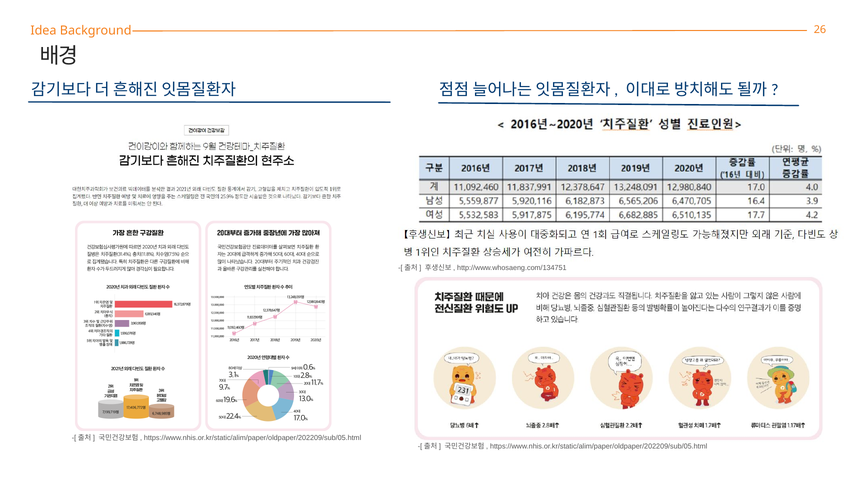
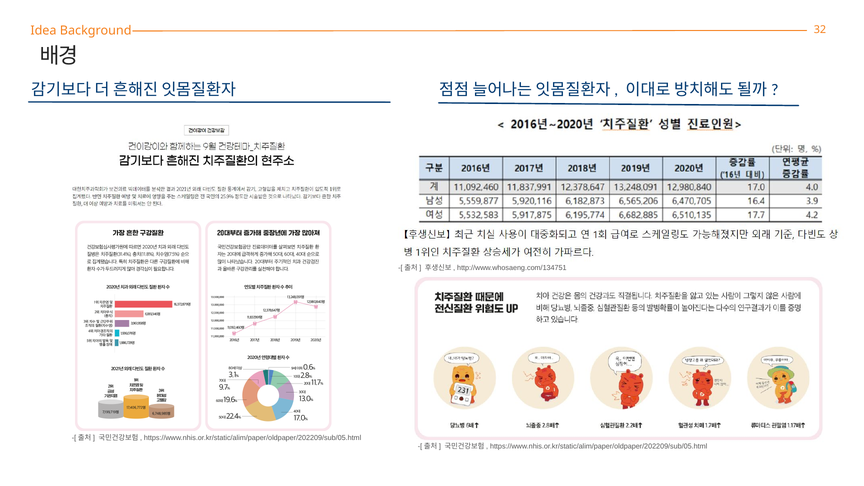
26: 26 -> 32
